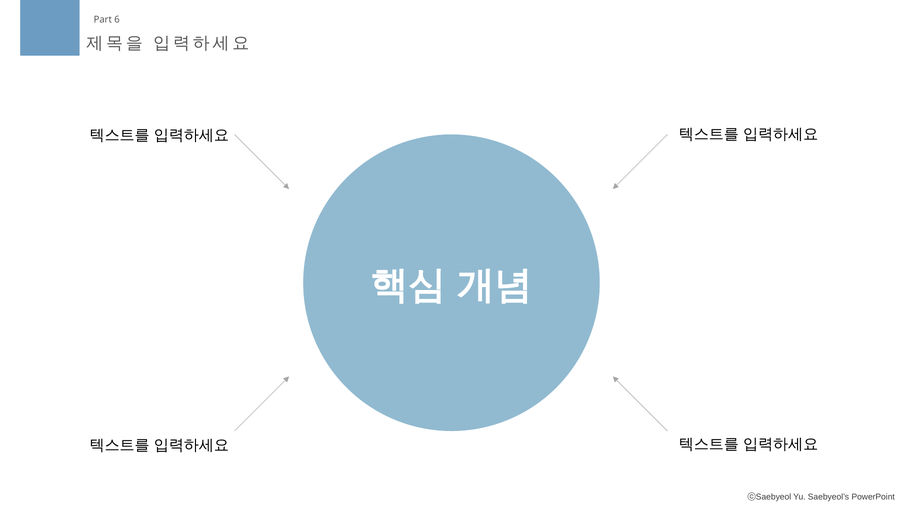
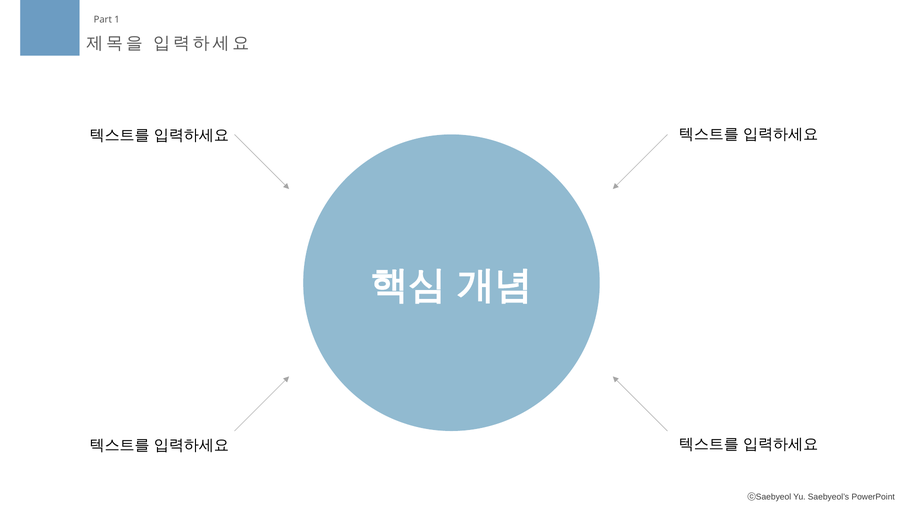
6: 6 -> 1
